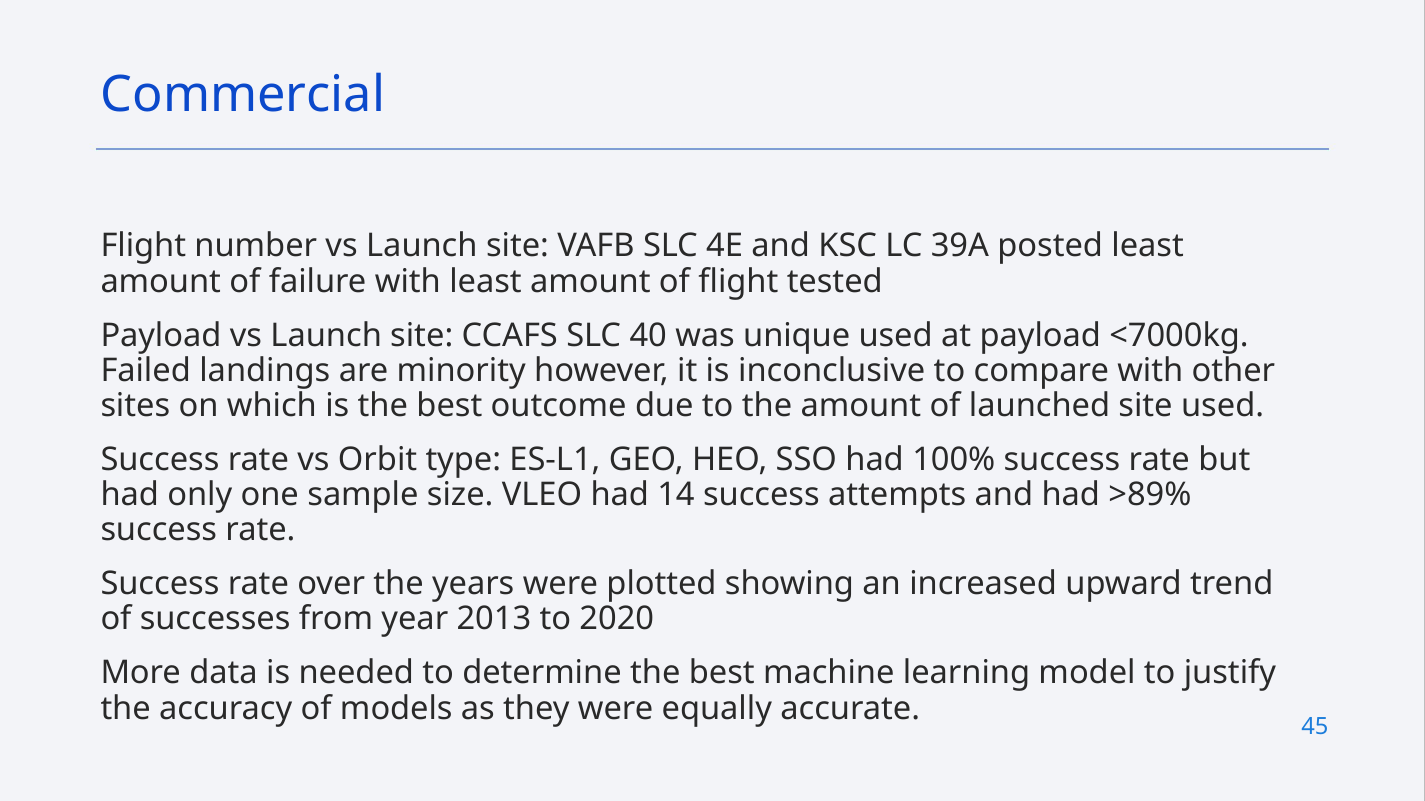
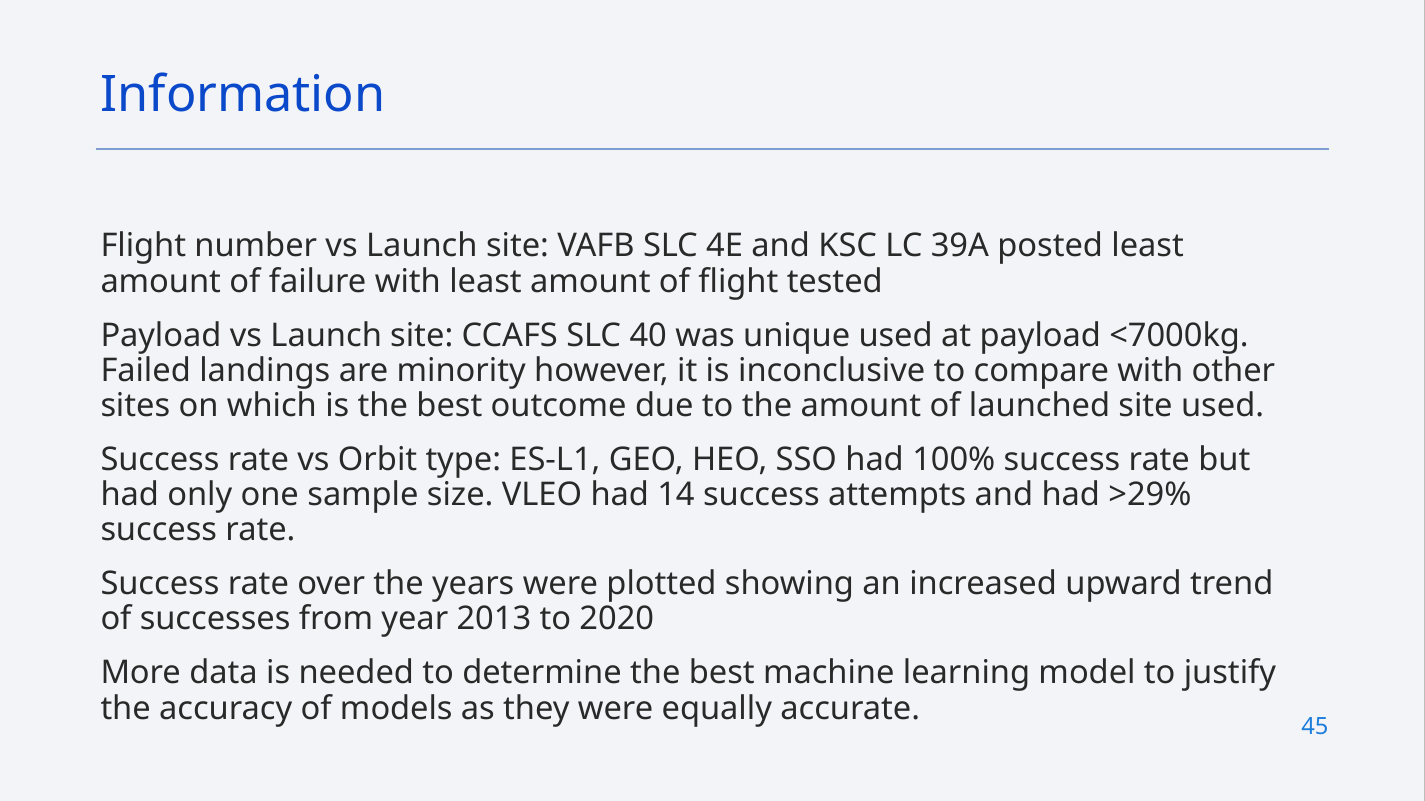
Commercial: Commercial -> Information
>89%: >89% -> >29%
